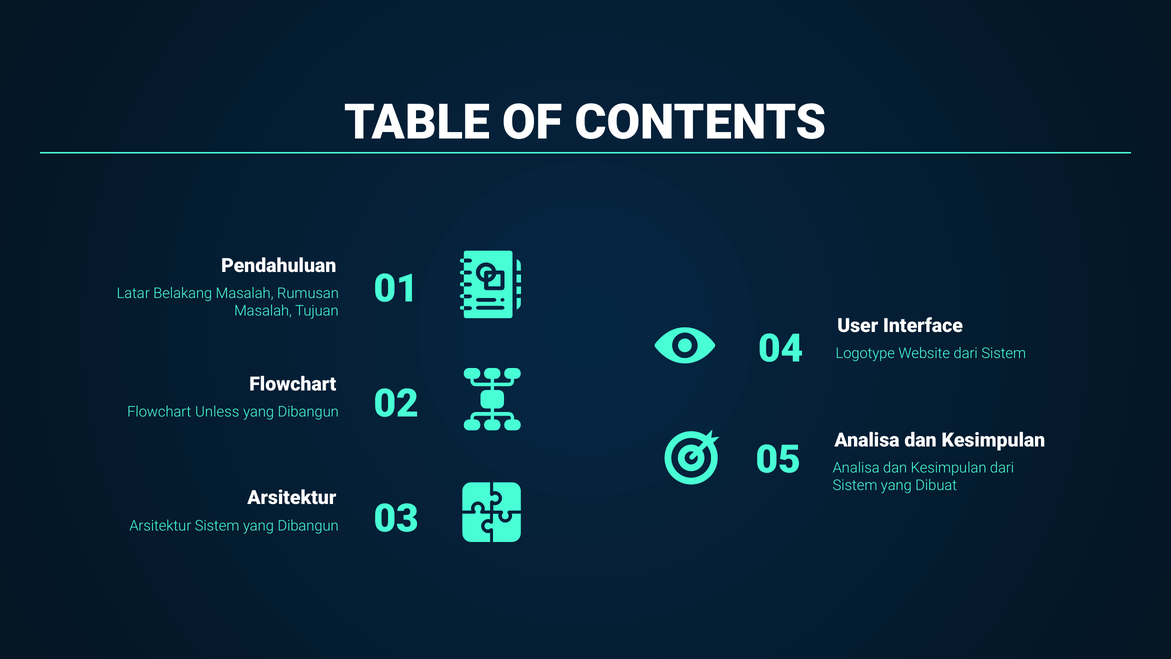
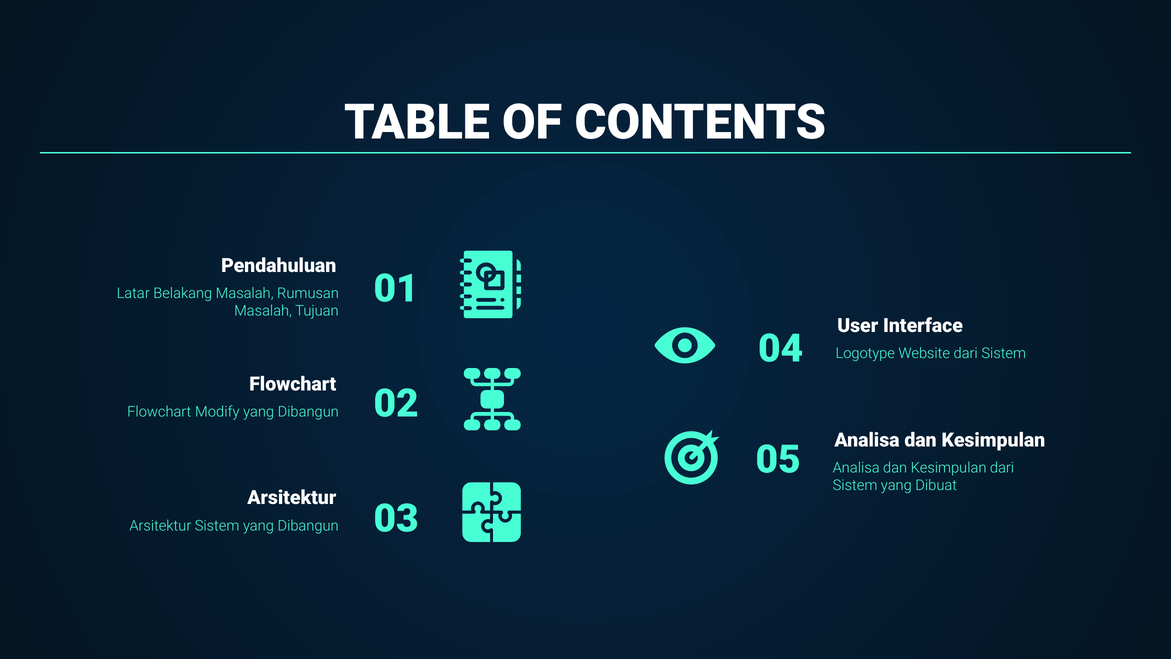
Unless: Unless -> Modify
